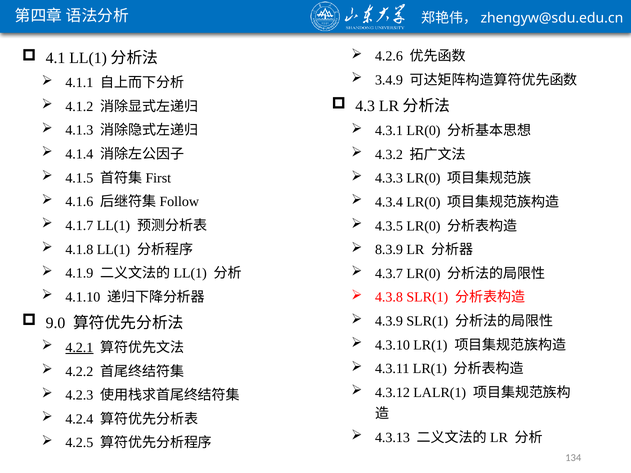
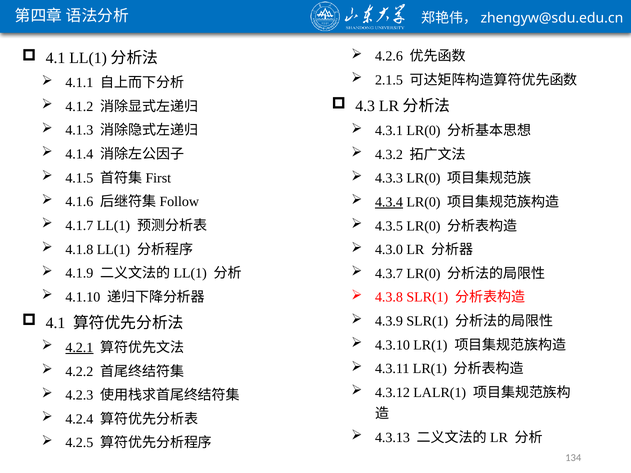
3.4.9: 3.4.9 -> 2.1.5
4.3.4 underline: none -> present
8.3.9: 8.3.9 -> 4.3.0
9.0 at (56, 323): 9.0 -> 4.1
